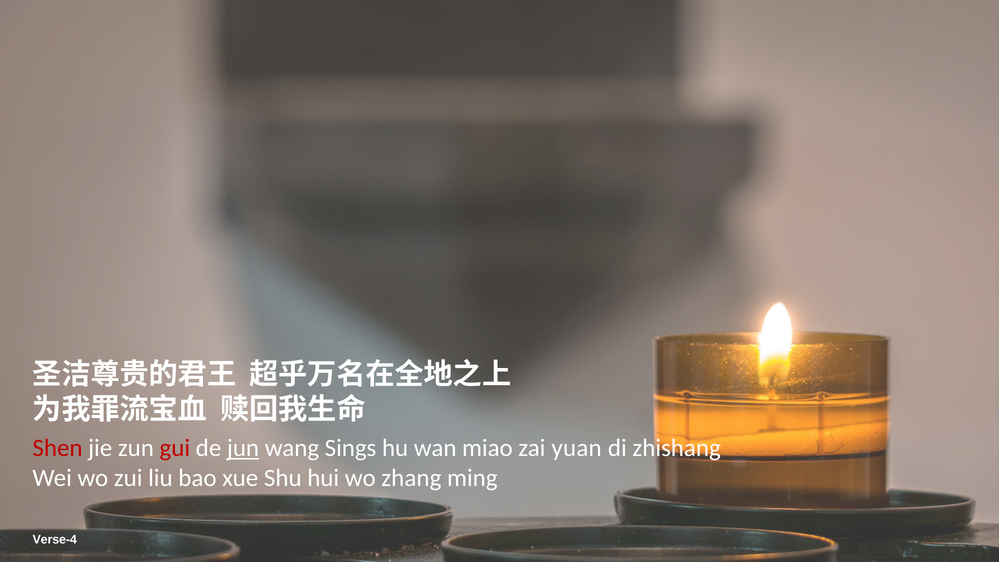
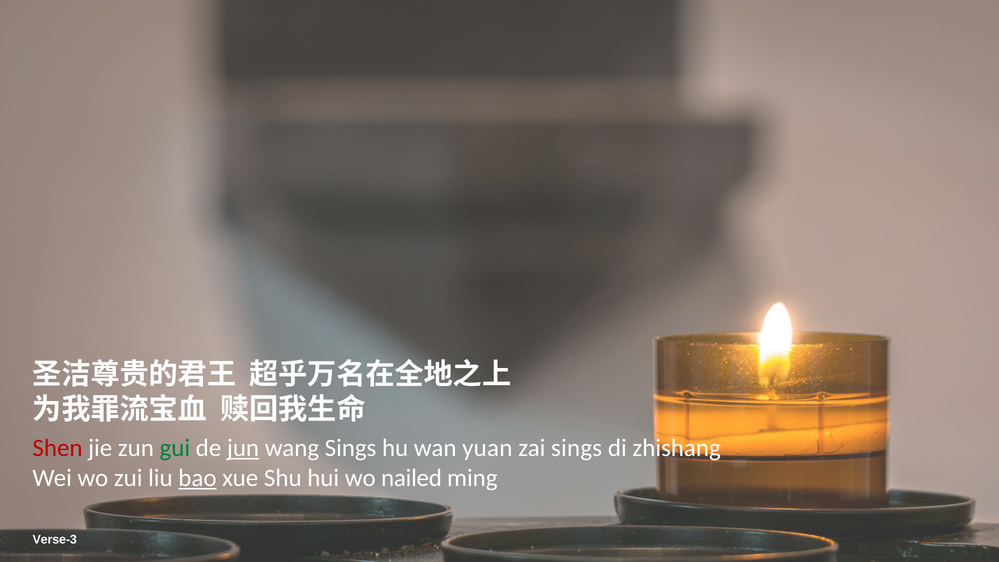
gui colour: red -> green
miao: miao -> yuan
zai yuan: yuan -> sings
bao underline: none -> present
zhang: zhang -> nailed
Verse-4: Verse-4 -> Verse-3
